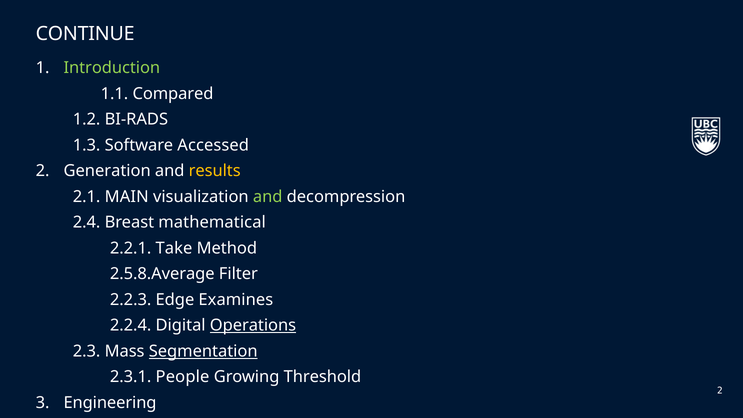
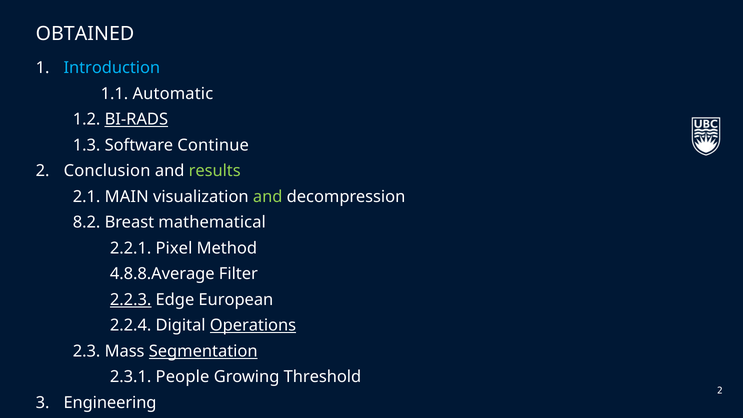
CONTINUE: CONTINUE -> OBTAINED
Introduction colour: light green -> light blue
Compared: Compared -> Automatic
BI-RADS underline: none -> present
Accessed: Accessed -> Continue
Generation: Generation -> Conclusion
results colour: yellow -> light green
2.4: 2.4 -> 8.2
Take: Take -> Pixel
2.5.8.Average: 2.5.8.Average -> 4.8.8.Average
2.2.3 underline: none -> present
Examines: Examines -> European
